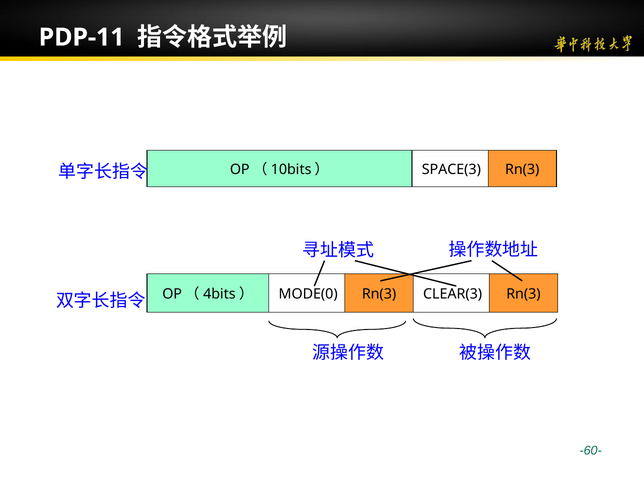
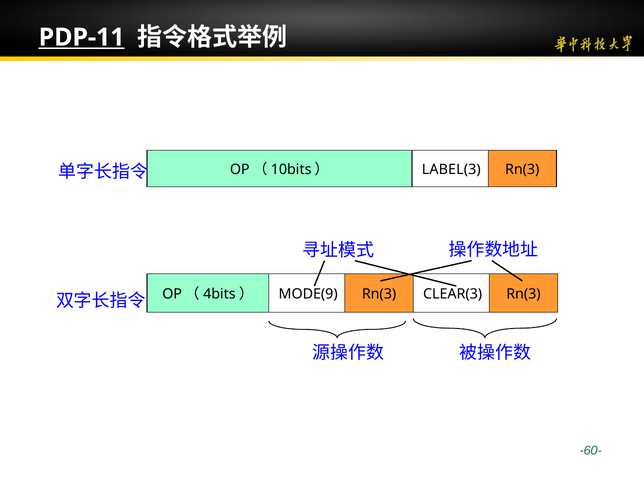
PDP-11 underline: none -> present
SPACE(3: SPACE(3 -> LABEL(3
MODE(0: MODE(0 -> MODE(9
